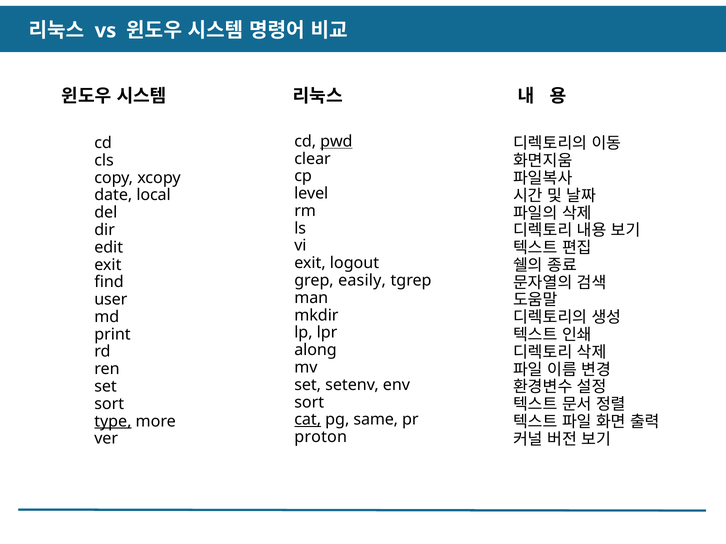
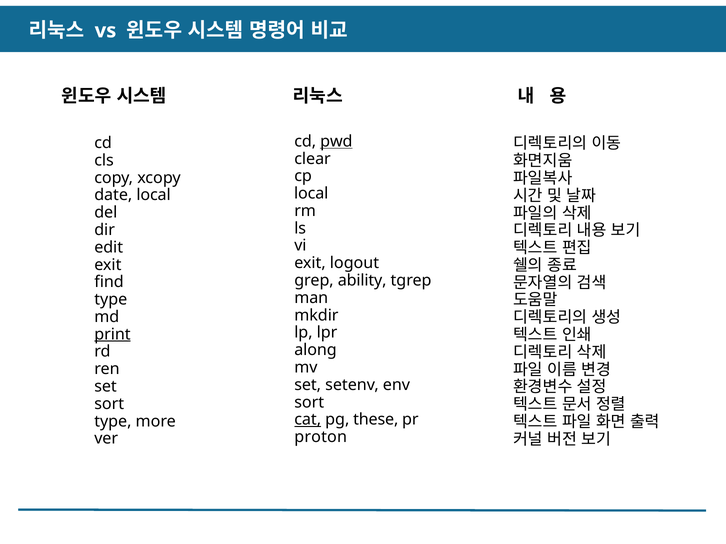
level at (311, 194): level -> local
easily: easily -> ability
user at (111, 300): user -> type
print underline: none -> present
same: same -> these
type at (113, 422) underline: present -> none
